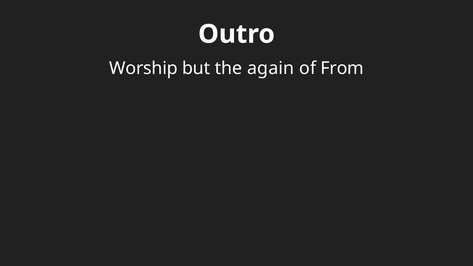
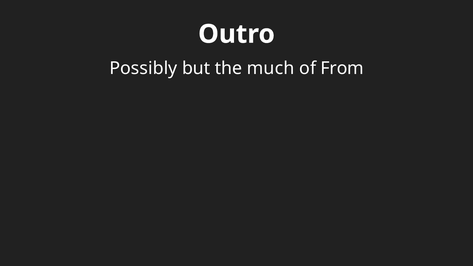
Worship: Worship -> Possibly
again: again -> much
